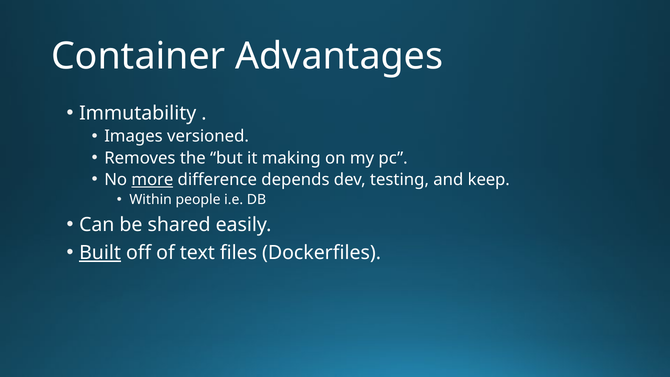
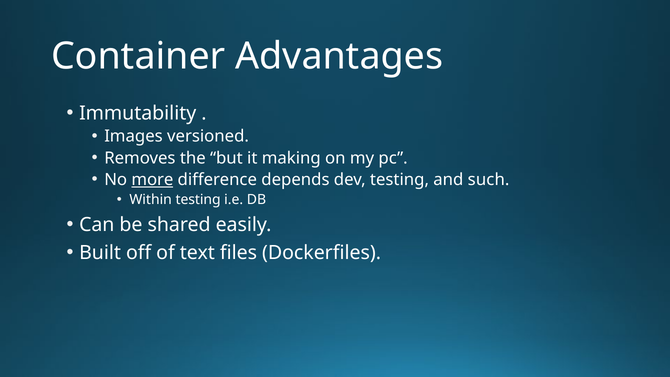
keep: keep -> such
Within people: people -> testing
Built underline: present -> none
